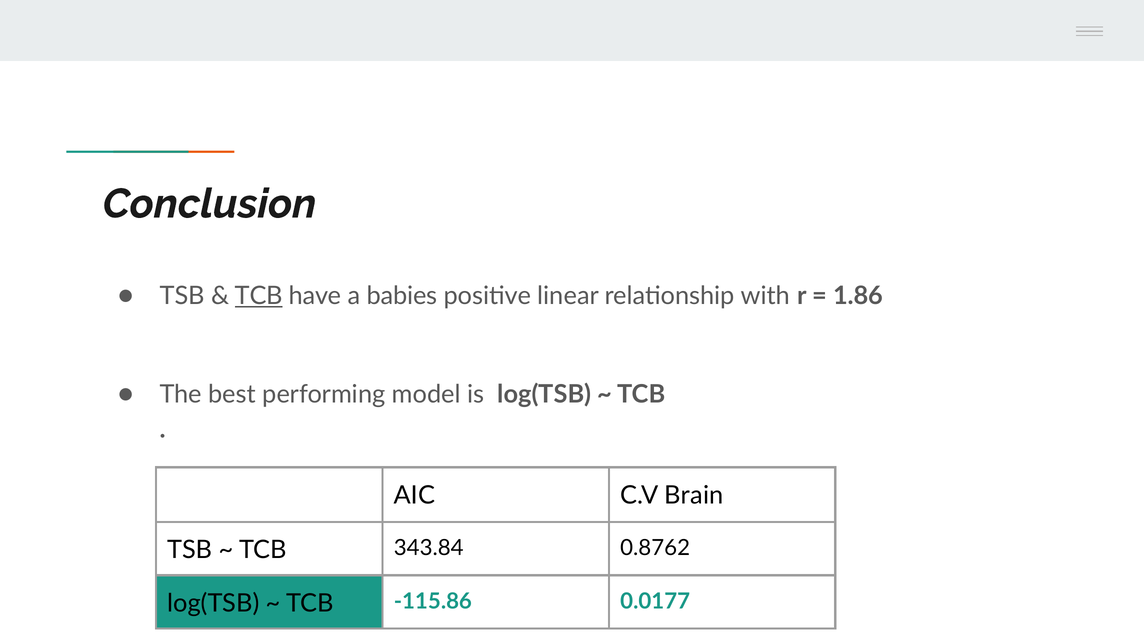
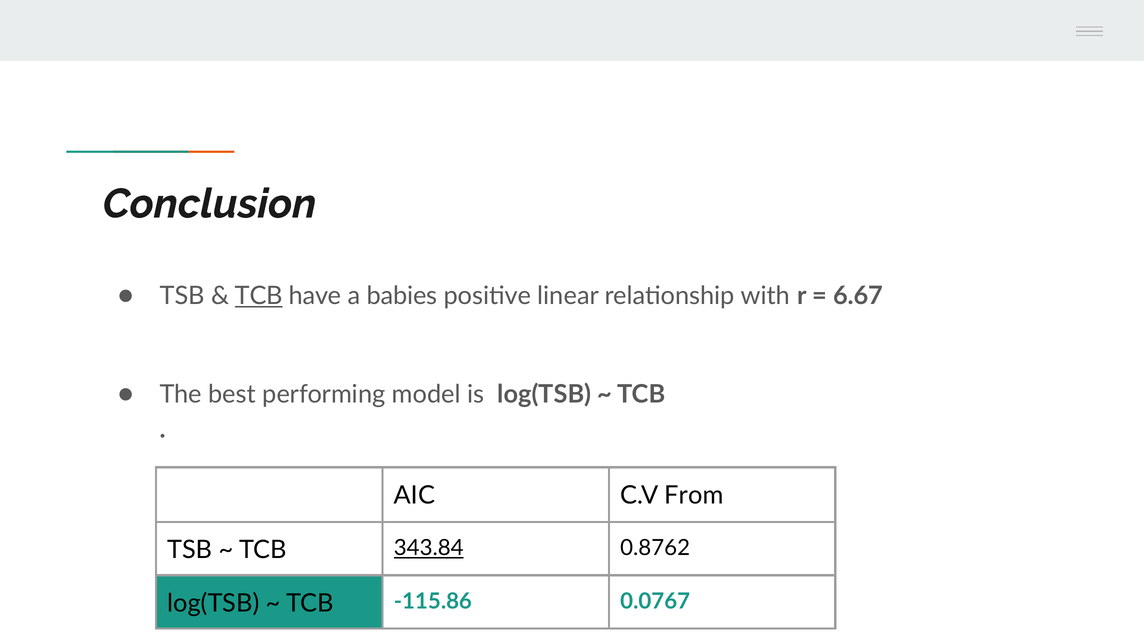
1.86: 1.86 -> 6.67
Brain: Brain -> From
343.84 underline: none -> present
0.0177: 0.0177 -> 0.0767
